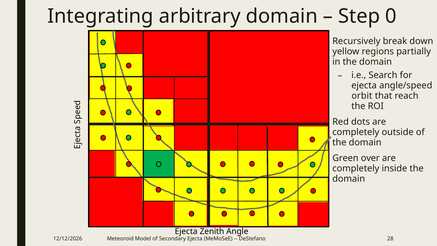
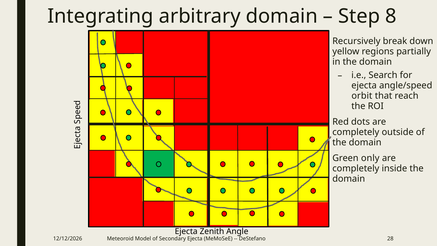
0: 0 -> 8
over: over -> only
